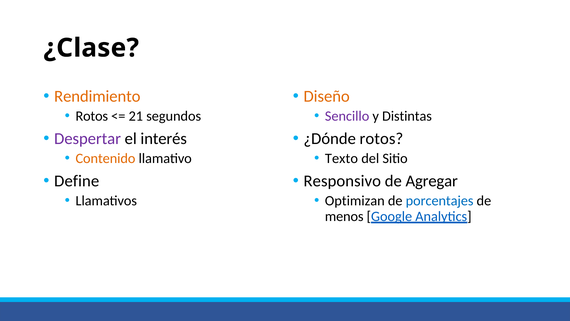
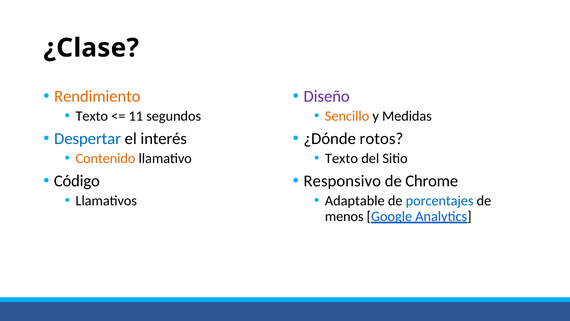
Diseño colour: orange -> purple
Rotos at (92, 116): Rotos -> Texto
21: 21 -> 11
Sencillo colour: purple -> orange
Distintas: Distintas -> Medidas
Despertar colour: purple -> blue
Define: Define -> Código
Agregar: Agregar -> Chrome
Optimizan: Optimizan -> Adaptable
